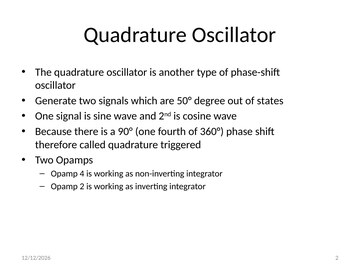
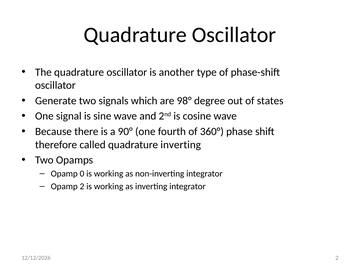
50°: 50° -> 98°
quadrature triggered: triggered -> inverting
4: 4 -> 0
